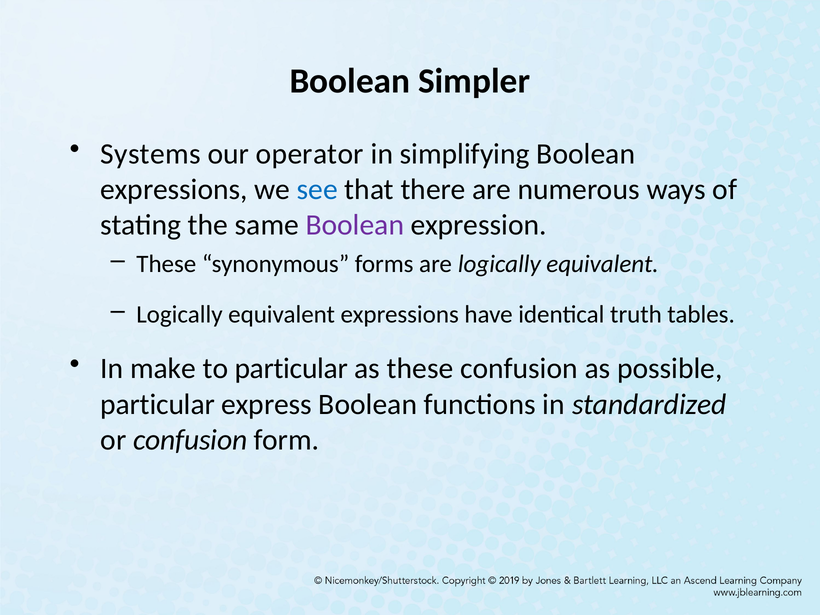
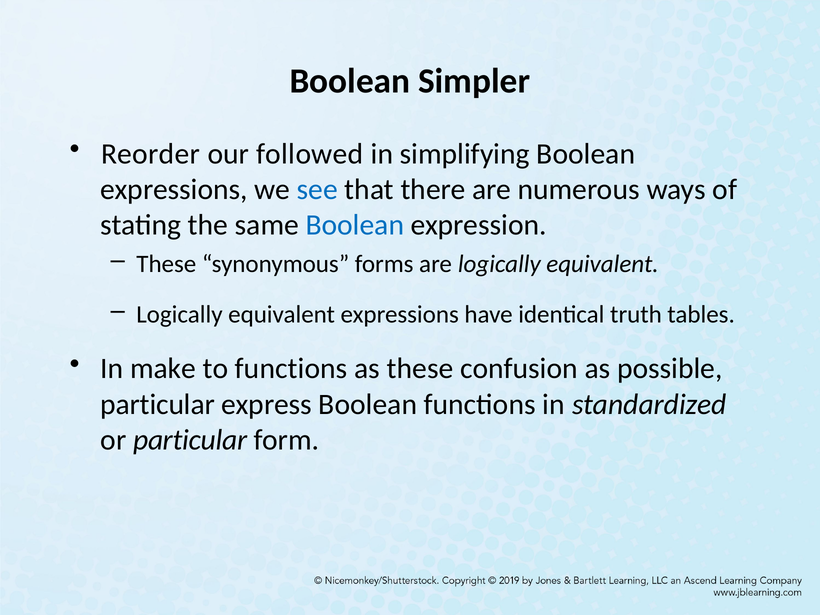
Systems: Systems -> Reorder
operator: operator -> followed
Boolean at (355, 225) colour: purple -> blue
to particular: particular -> functions
or confusion: confusion -> particular
